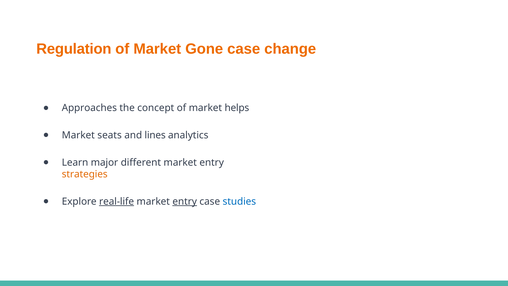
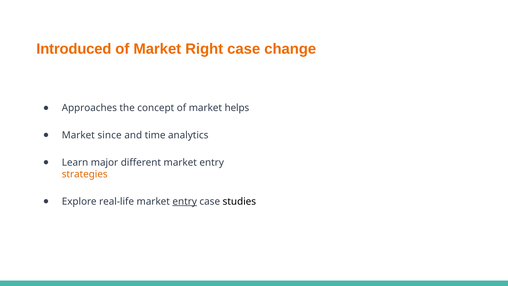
Regulation: Regulation -> Introduced
Gone: Gone -> Right
seats: seats -> since
lines: lines -> time
real-life underline: present -> none
studies colour: blue -> black
